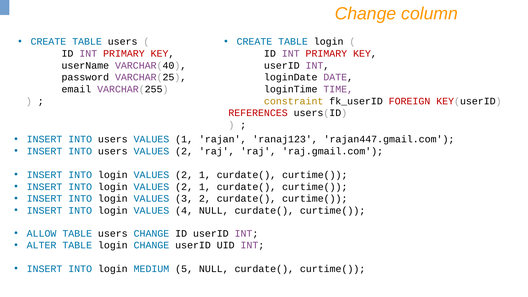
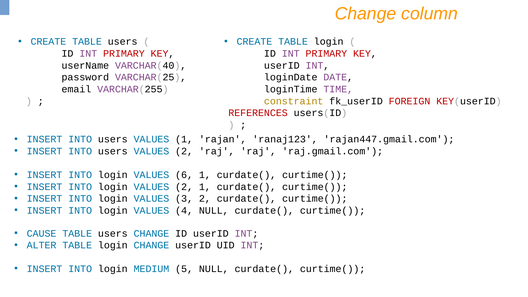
2 at (184, 175): 2 -> 6
ALLOW: ALLOW -> CAUSE
